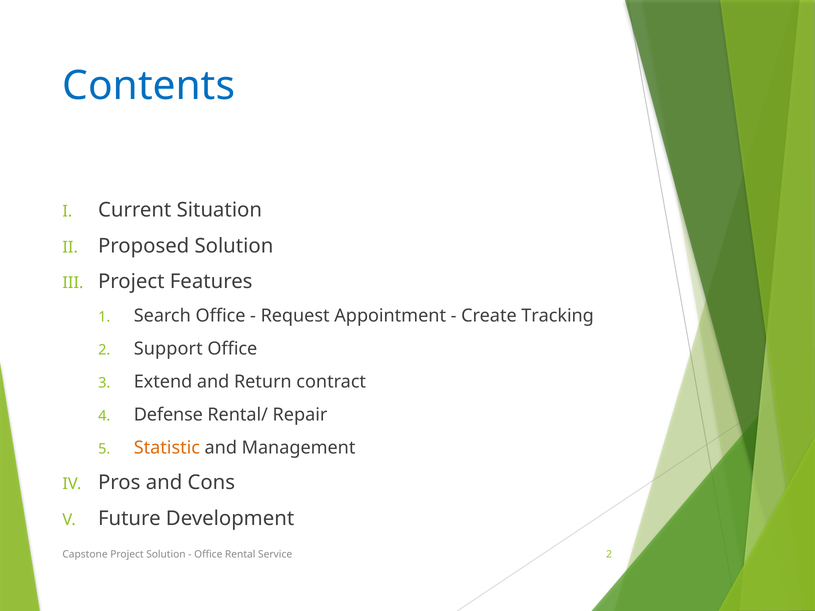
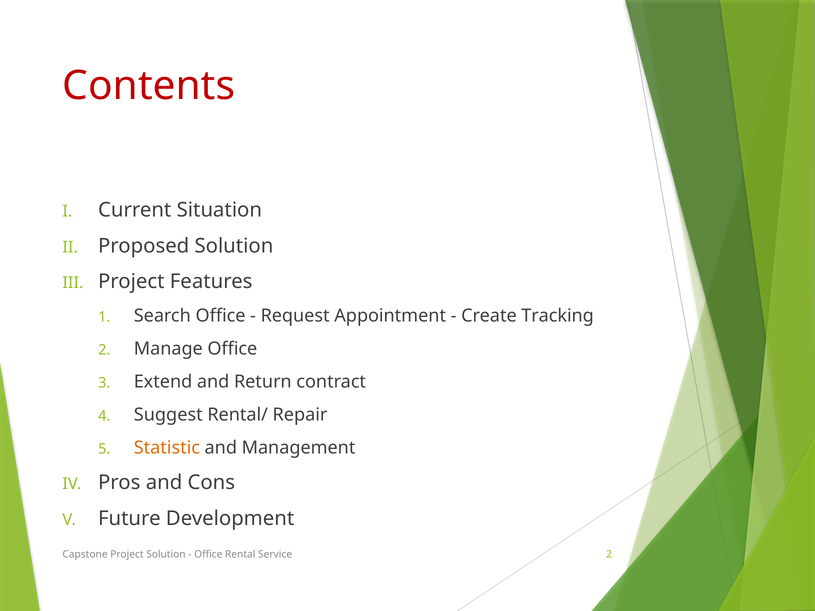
Contents colour: blue -> red
Support: Support -> Manage
Defense: Defense -> Suggest
